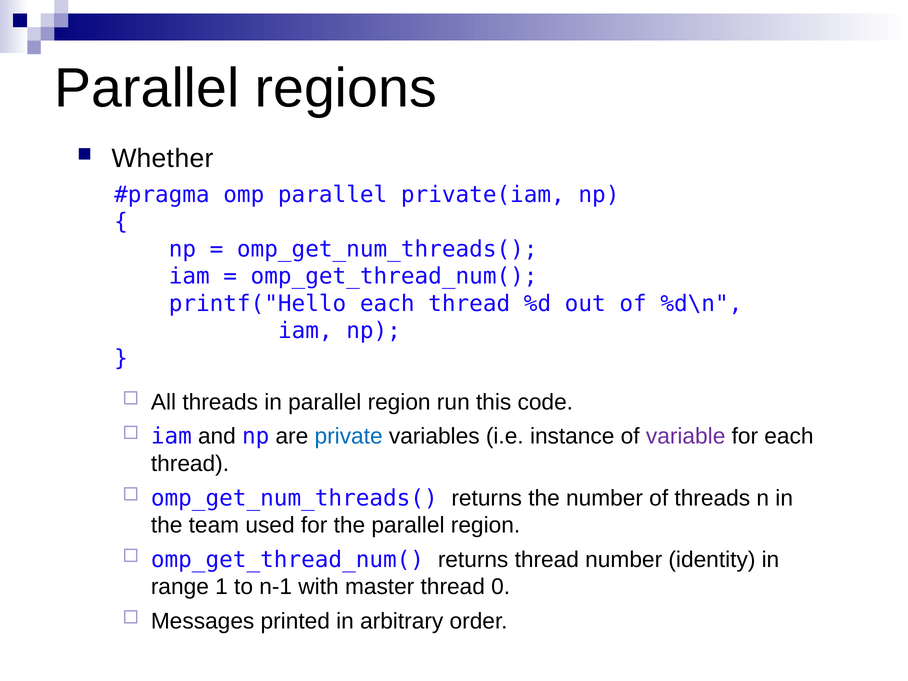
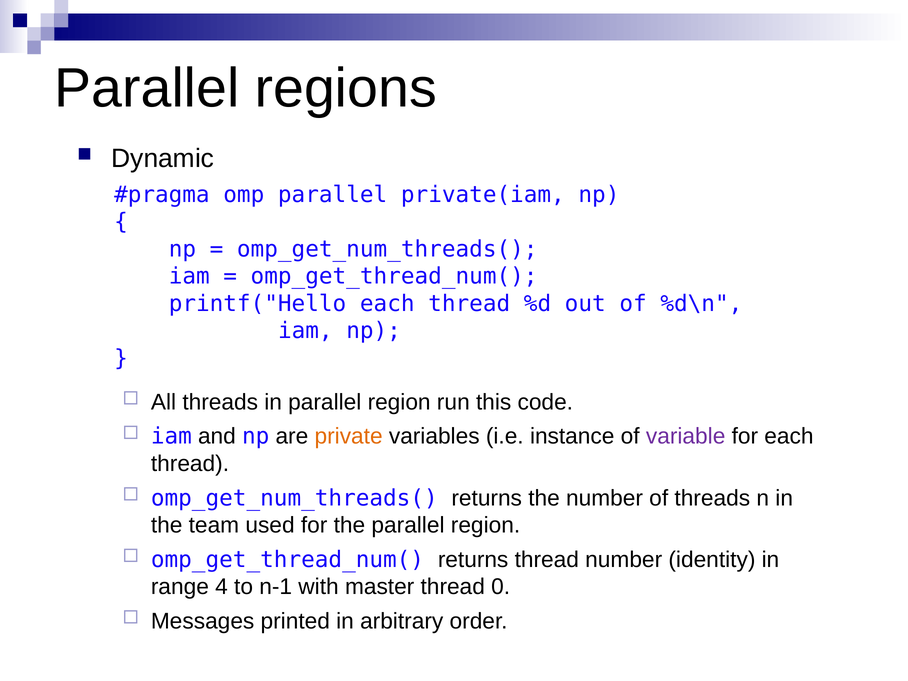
Whether: Whether -> Dynamic
private colour: blue -> orange
1: 1 -> 4
